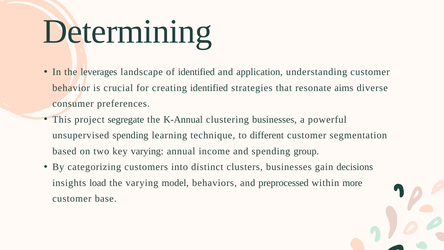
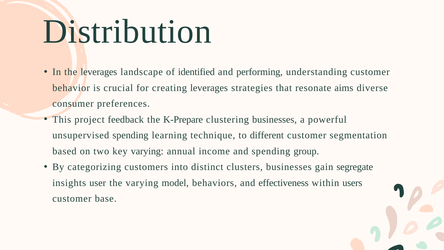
Determining: Determining -> Distribution
application: application -> performing
creating identified: identified -> leverages
segregate: segregate -> feedback
K-Annual: K-Annual -> K-Prepare
decisions: decisions -> segregate
load: load -> user
preprocessed: preprocessed -> effectiveness
more: more -> users
